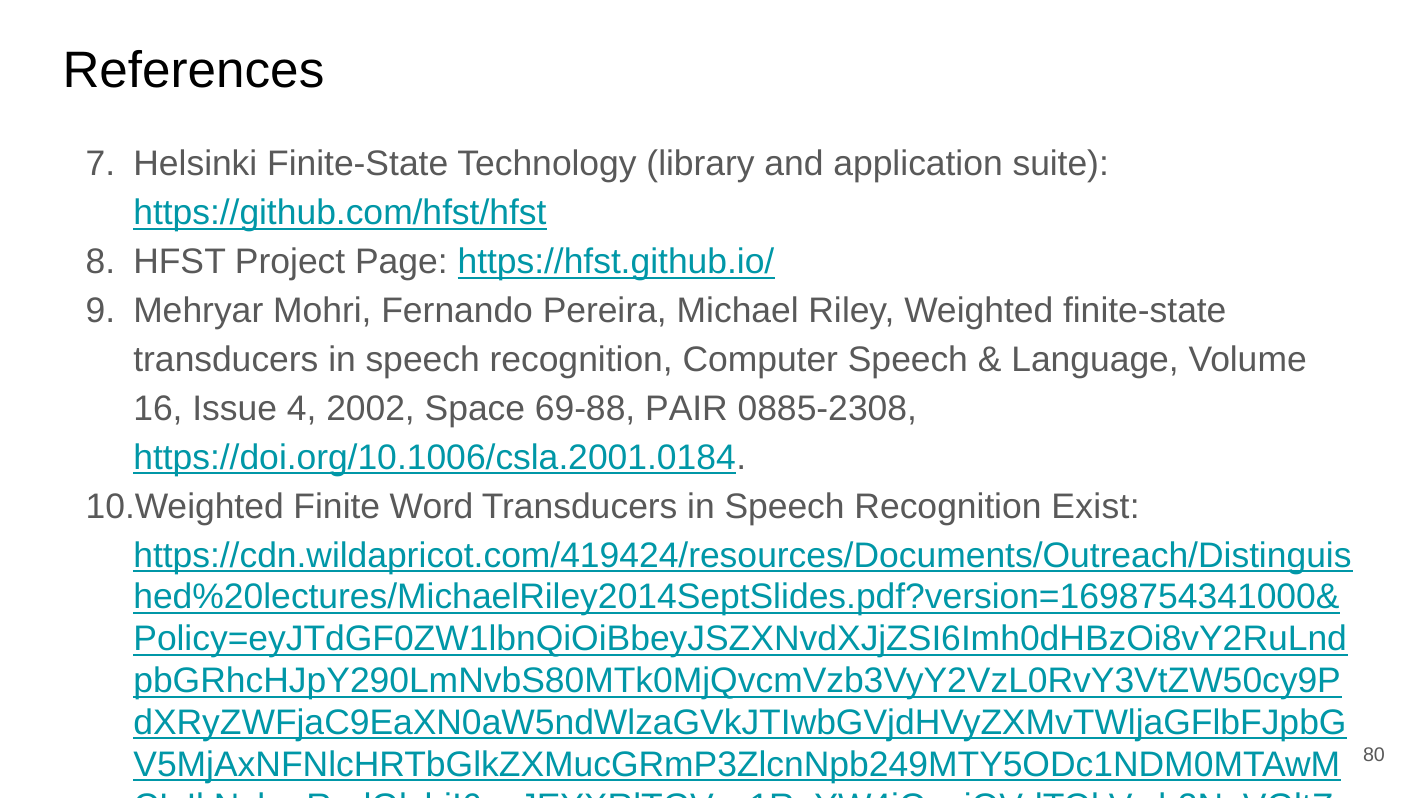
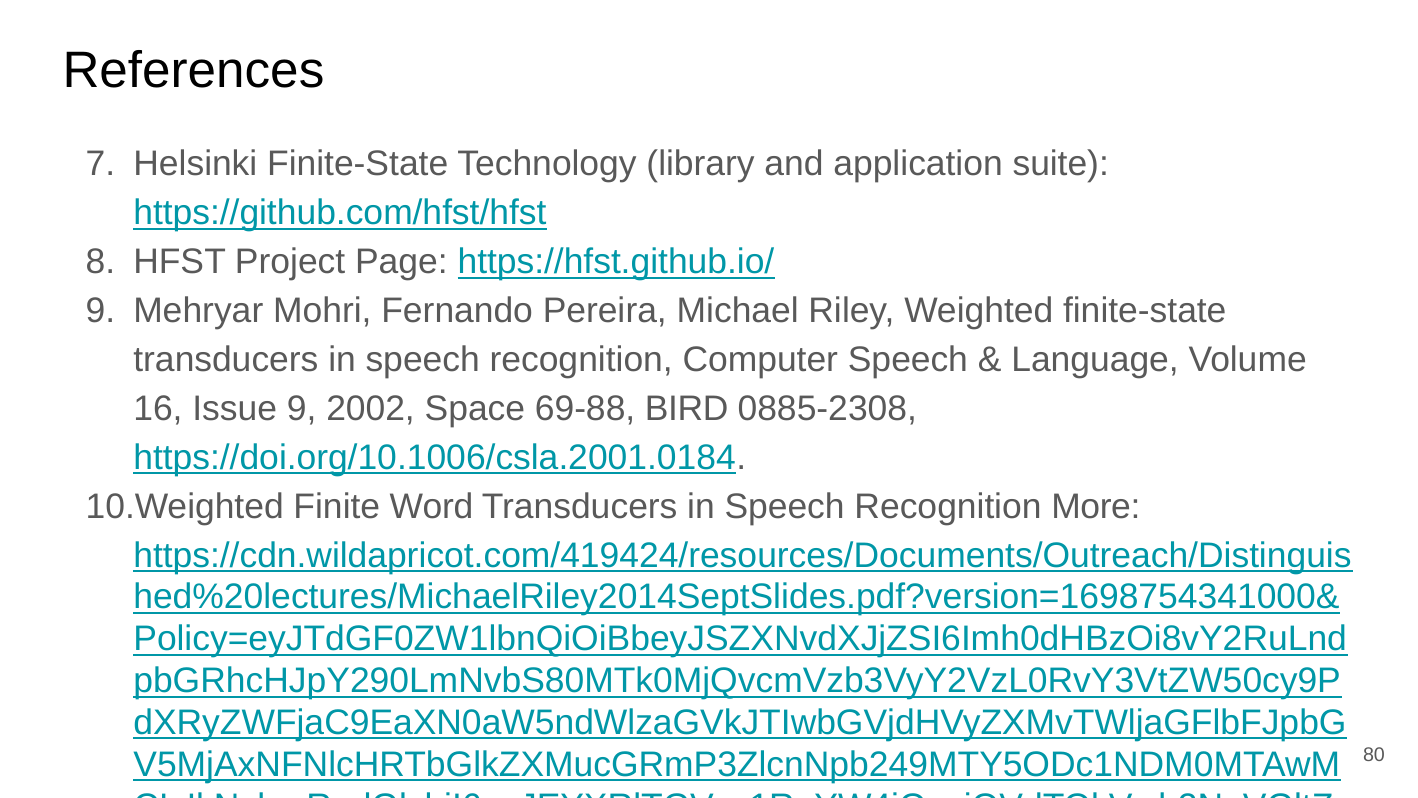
Issue 4: 4 -> 9
PAIR: PAIR -> BIRD
Exist: Exist -> More
